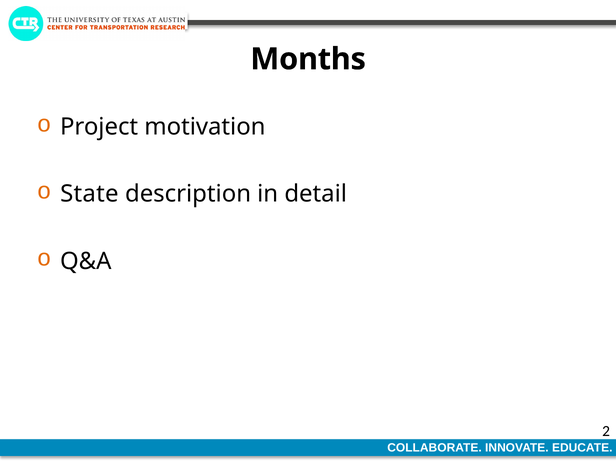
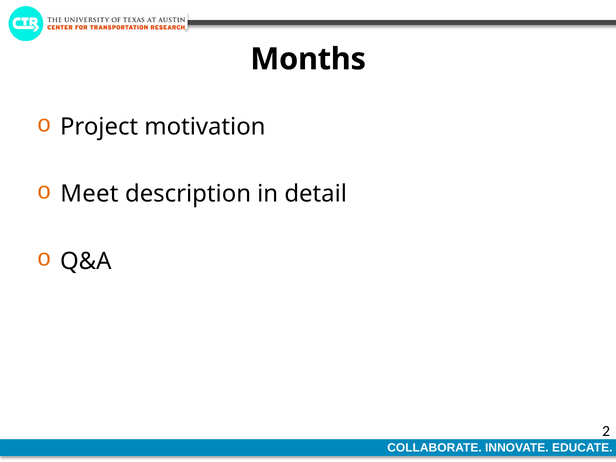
State: State -> Meet
